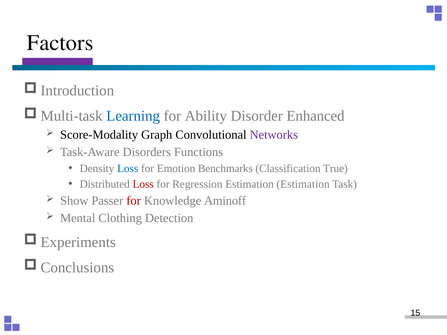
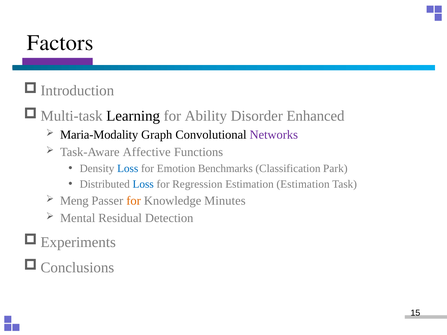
Learning colour: blue -> black
Score-Modality: Score-Modality -> Maria-Modality
Disorders: Disorders -> Affective
True: True -> Park
Loss at (143, 184) colour: red -> blue
Show: Show -> Meng
for at (134, 201) colour: red -> orange
Aminoff: Aminoff -> Minutes
Clothing: Clothing -> Residual
